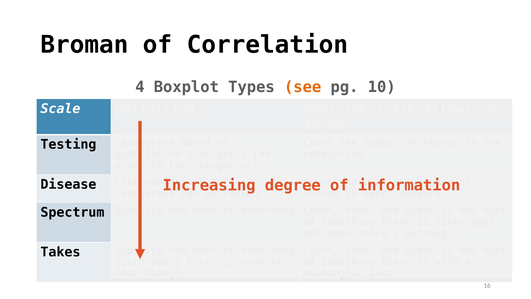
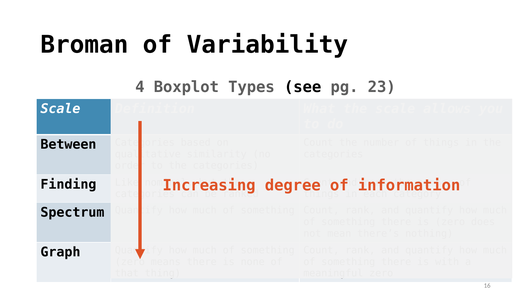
Correlation: Correlation -> Variability
see colour: orange -> black
10: 10 -> 23
Testing: Testing -> Between
Disease: Disease -> Finding
Takes: Takes -> Graph
